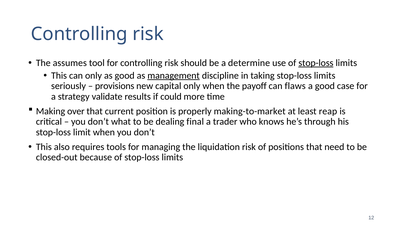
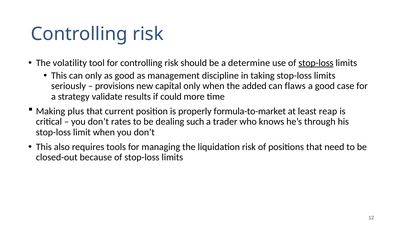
assumes: assumes -> volatility
management underline: present -> none
payoff: payoff -> added
over: over -> plus
making-to-market: making-to-market -> formula-to-market
what: what -> rates
final: final -> such
